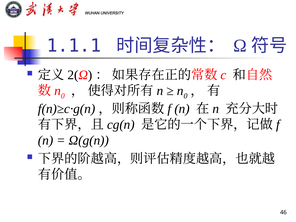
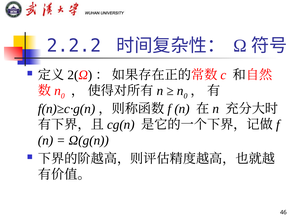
1.1.1: 1.1.1 -> 2.2.2
